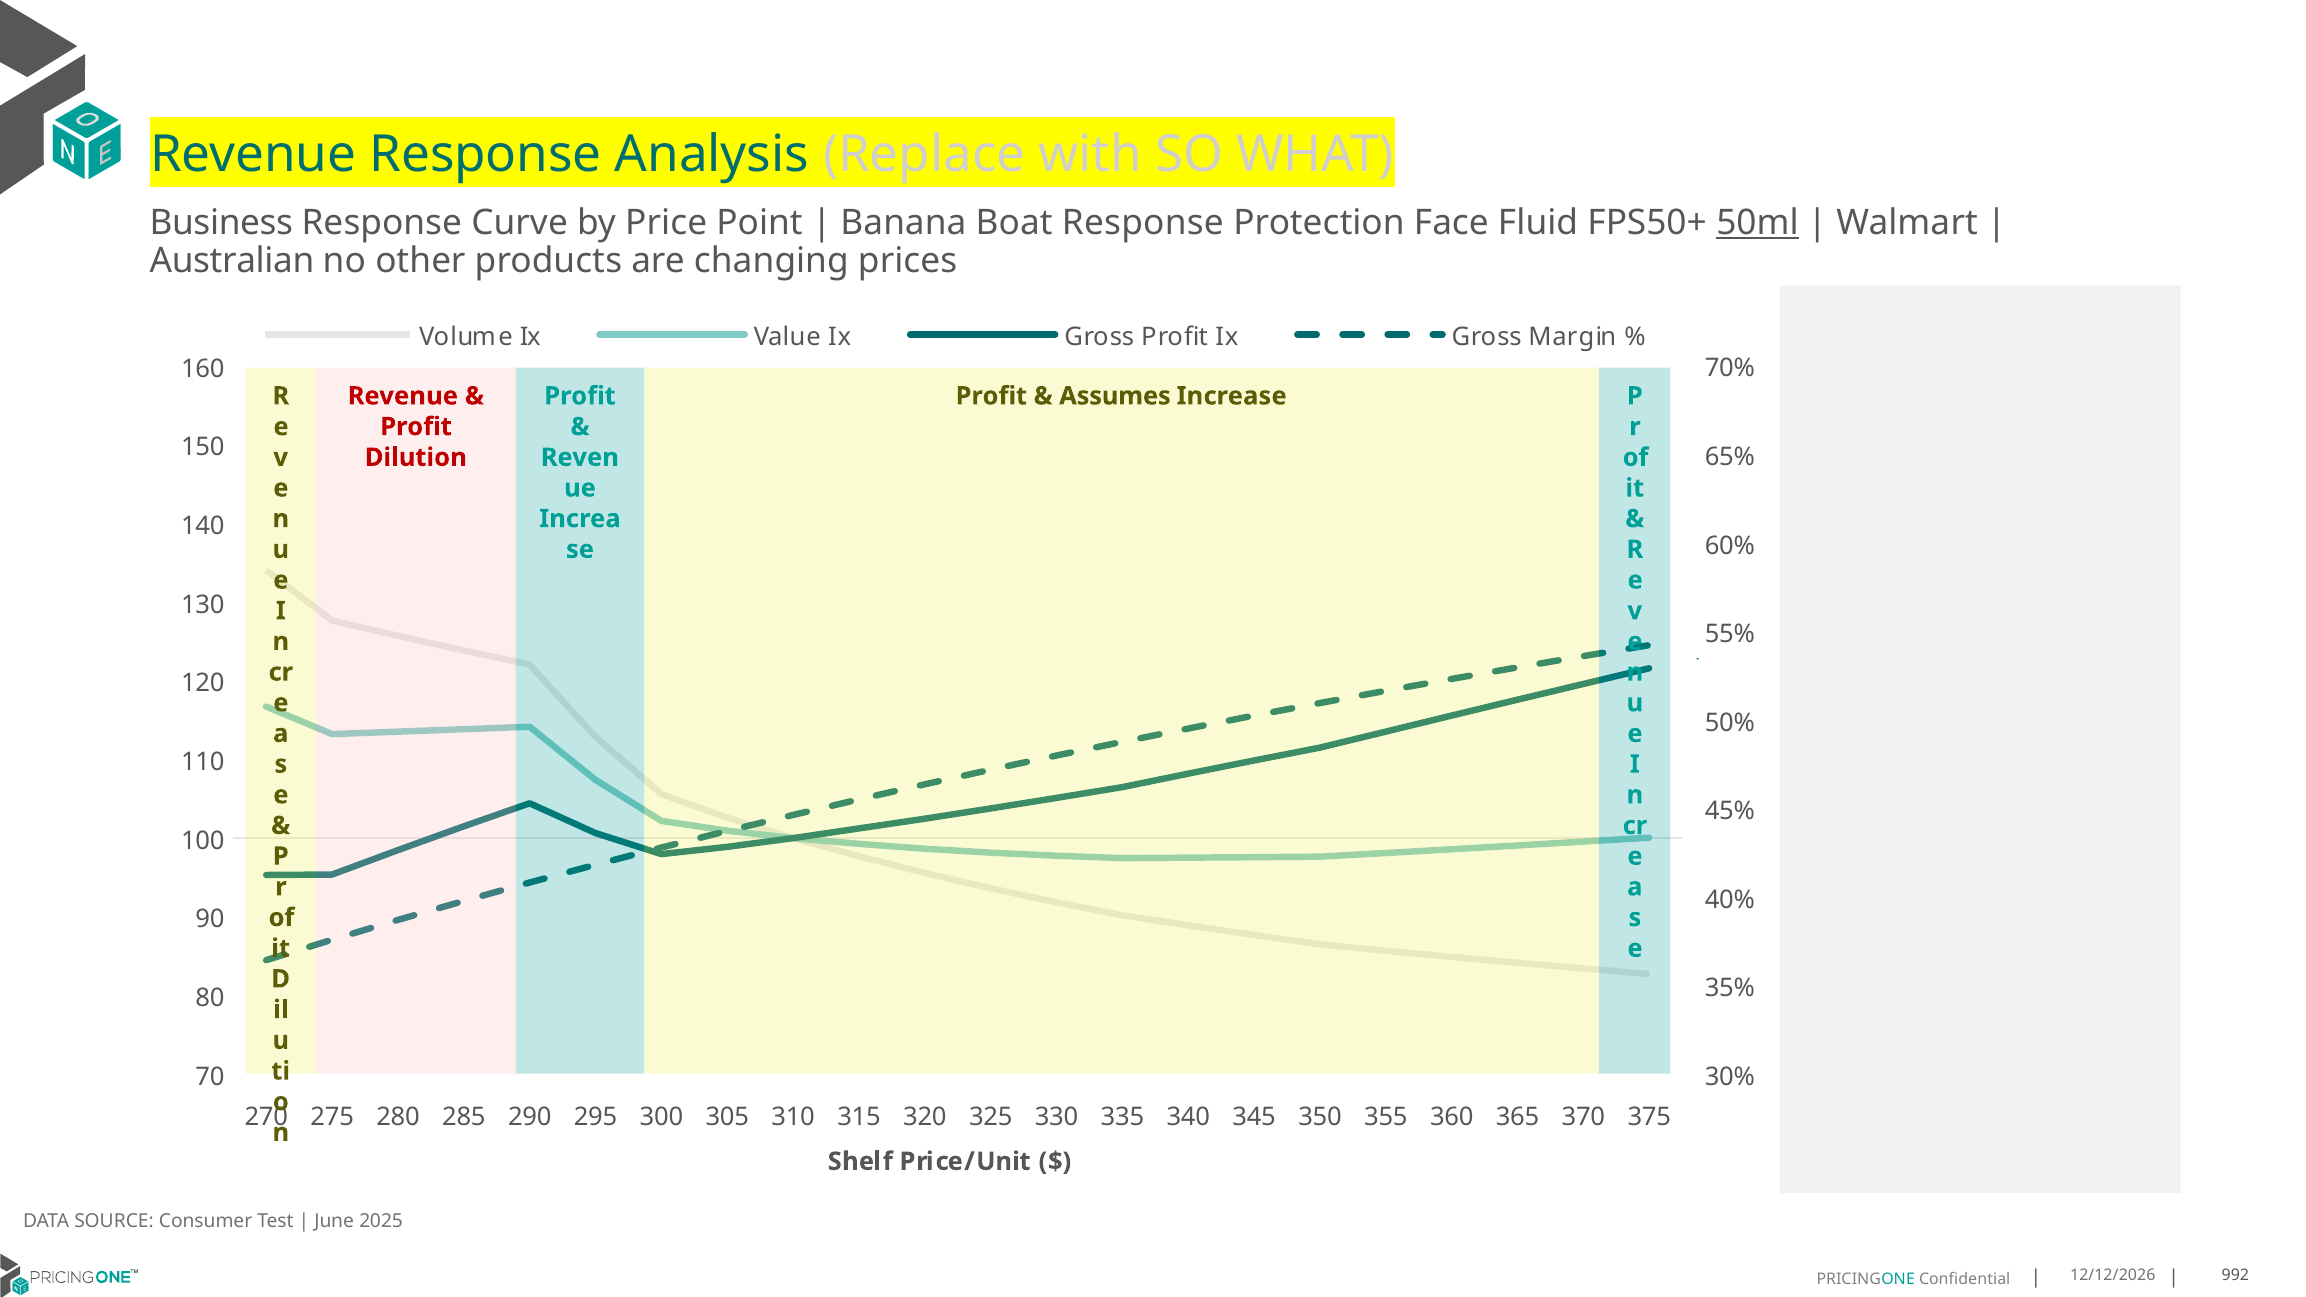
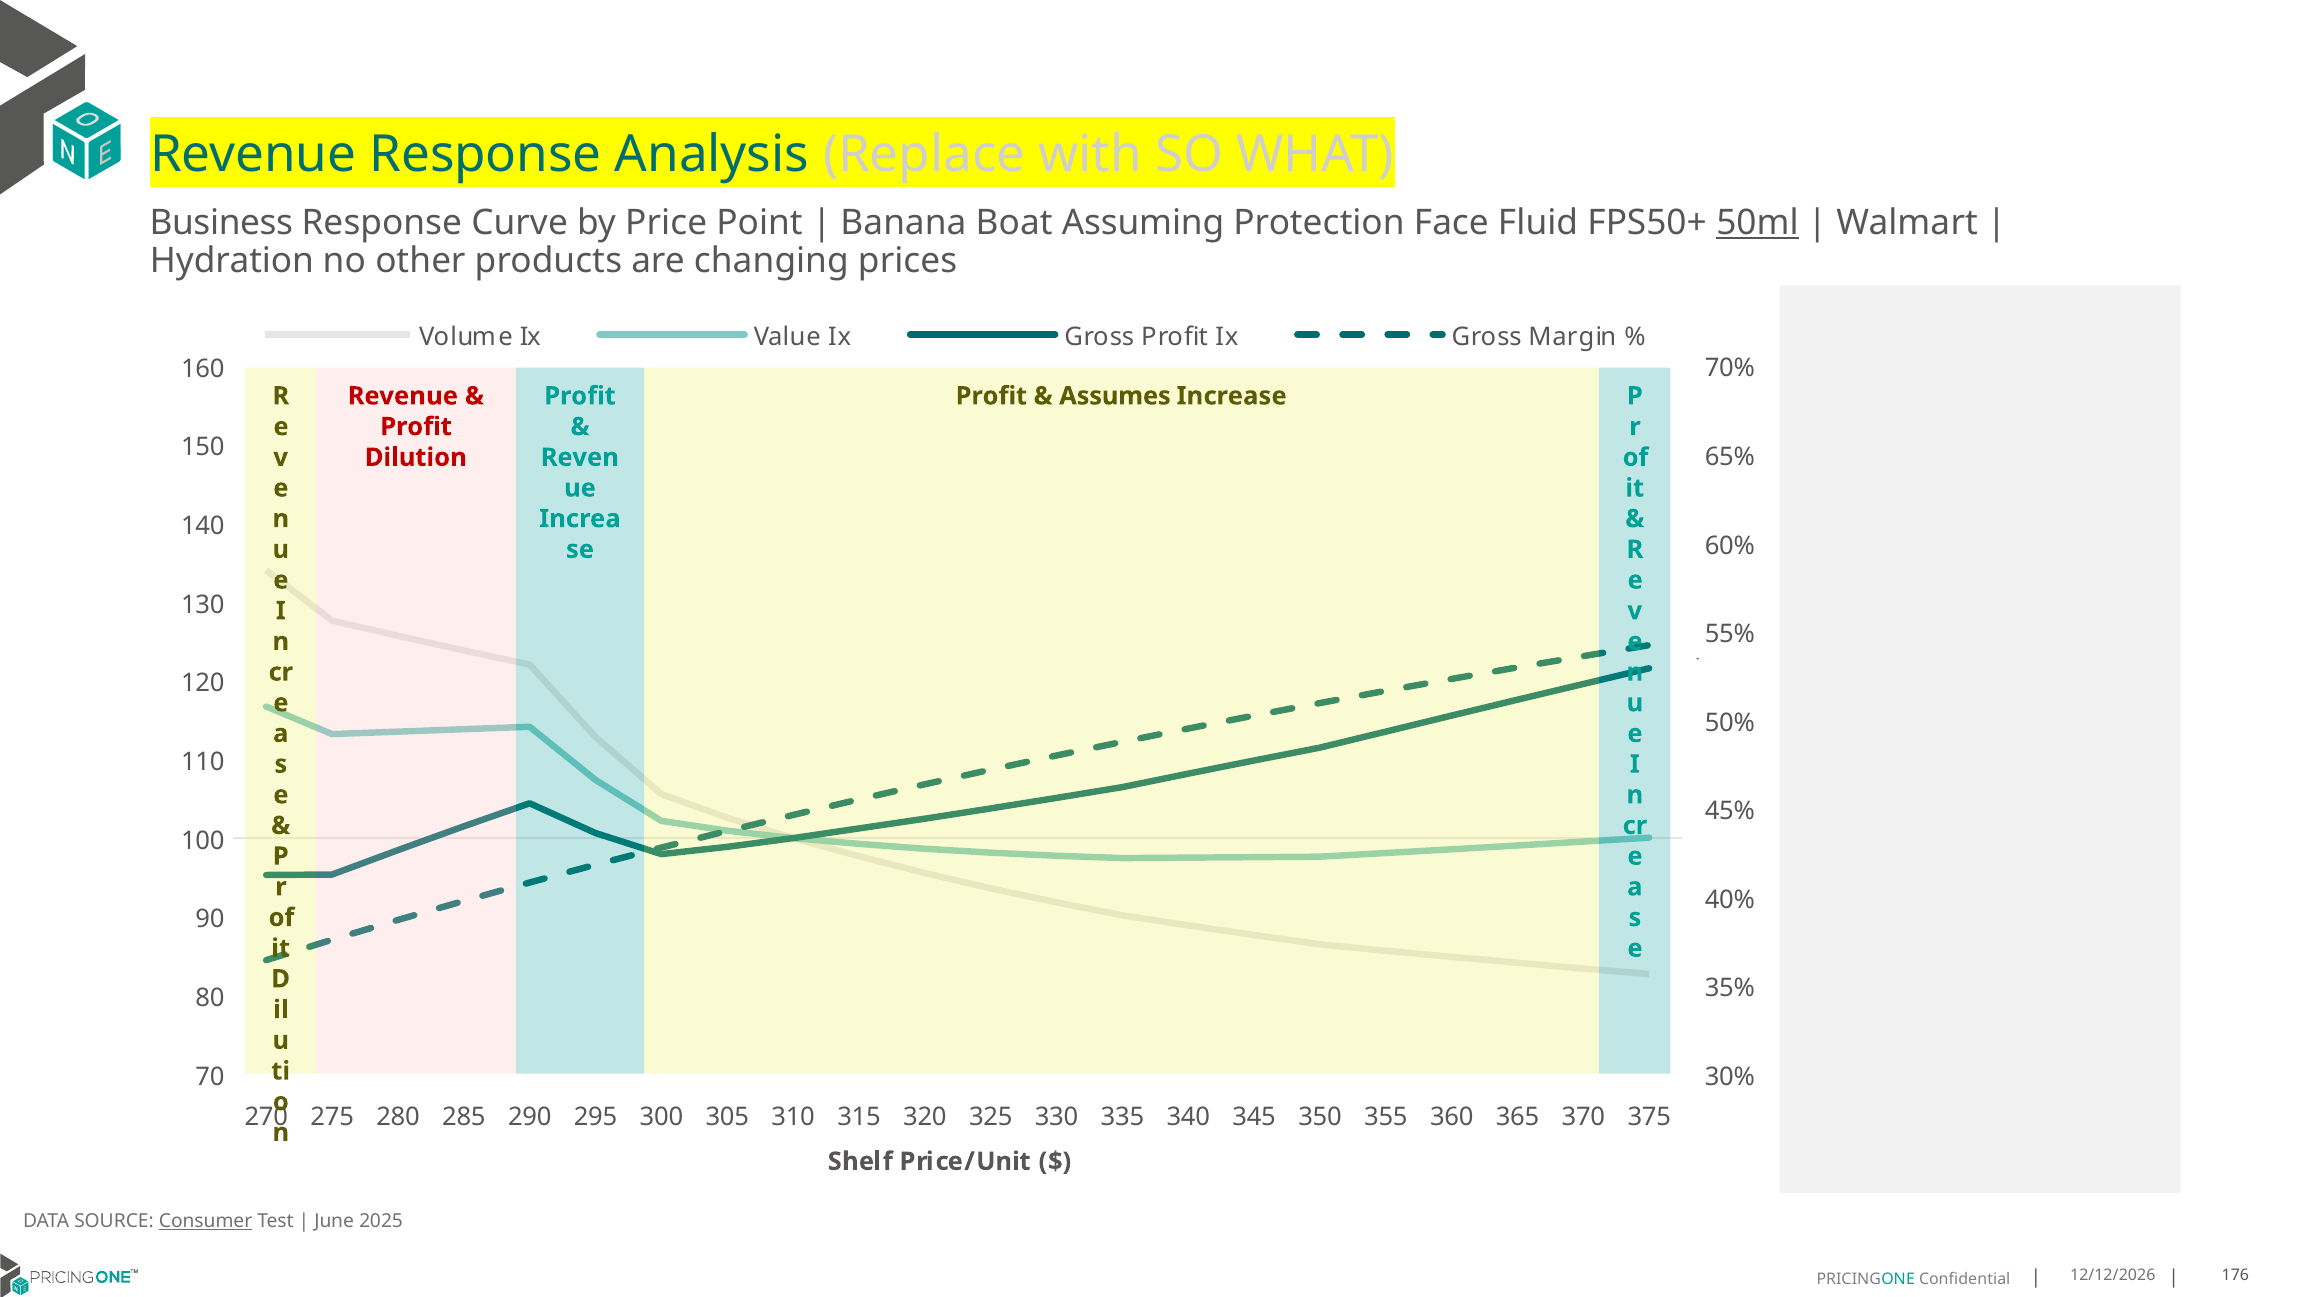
Boat Response: Response -> Assuming
Australian: Australian -> Hydration
Consumer underline: none -> present
992: 992 -> 176
